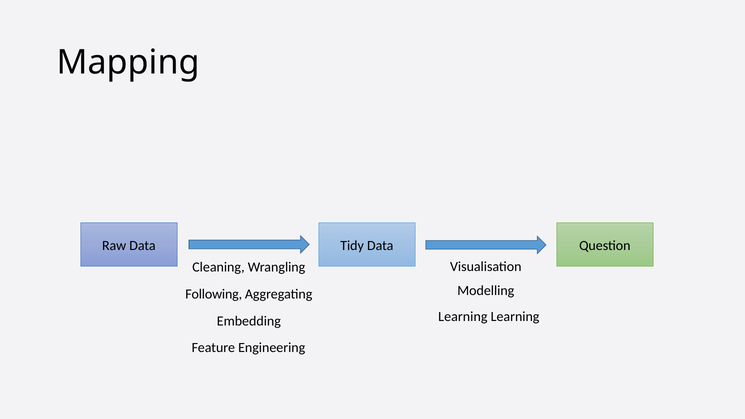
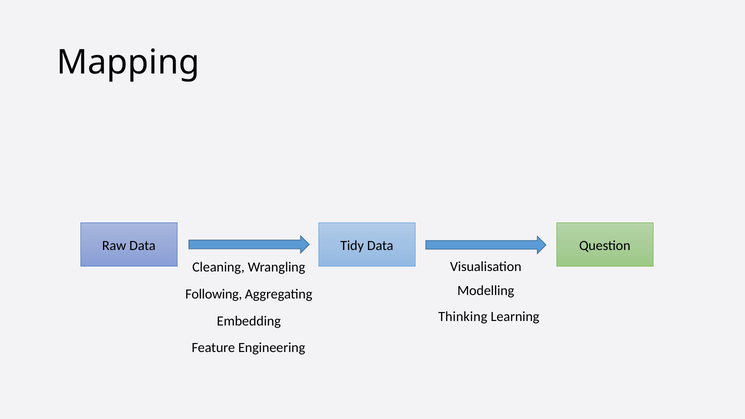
Learning at (463, 317): Learning -> Thinking
